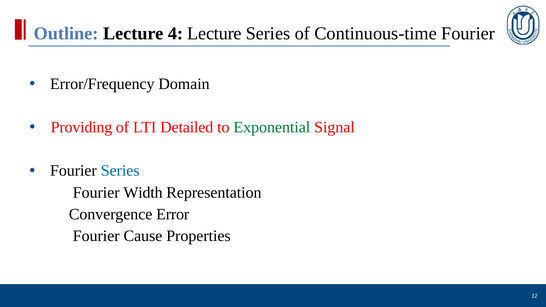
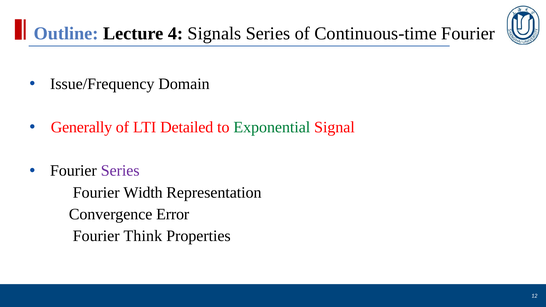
4 Lecture: Lecture -> Signals
Error/Frequency: Error/Frequency -> Issue/Frequency
Providing: Providing -> Generally
Series at (120, 171) colour: blue -> purple
Cause: Cause -> Think
